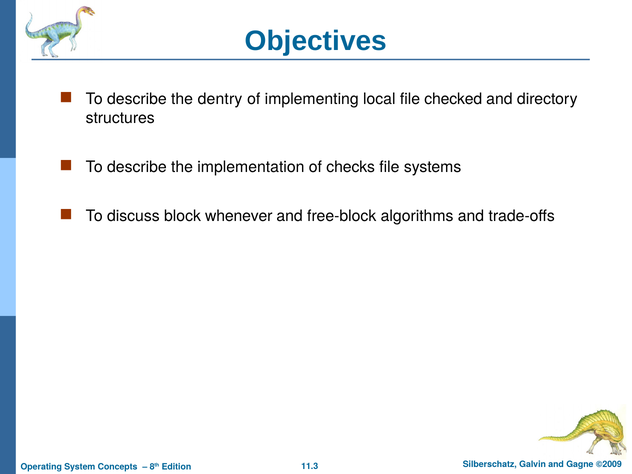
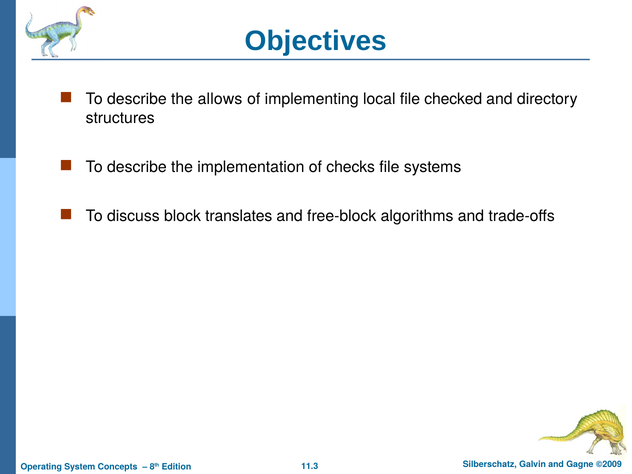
dentry: dentry -> allows
whenever: whenever -> translates
